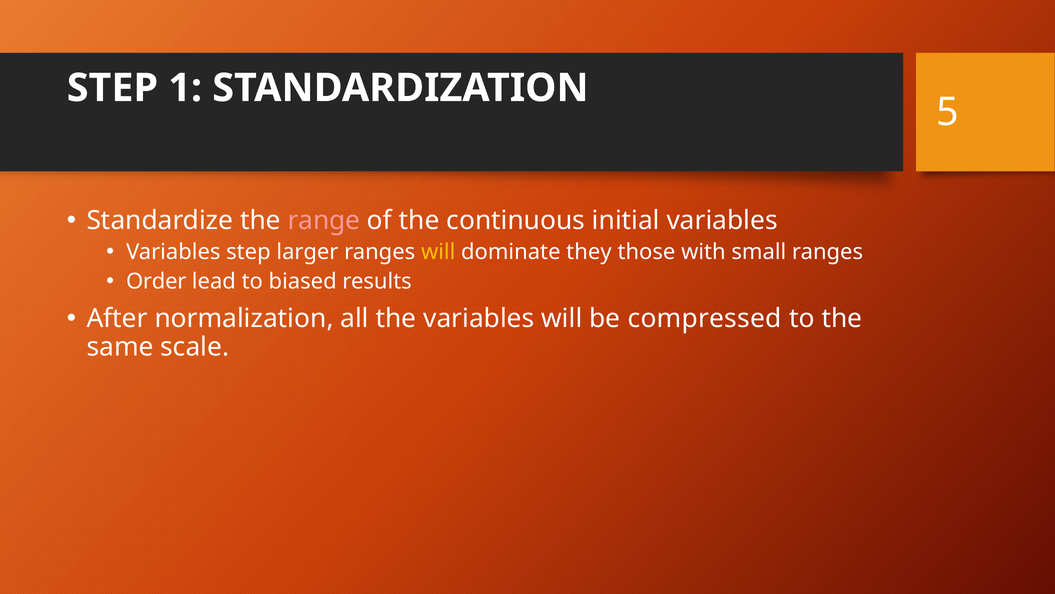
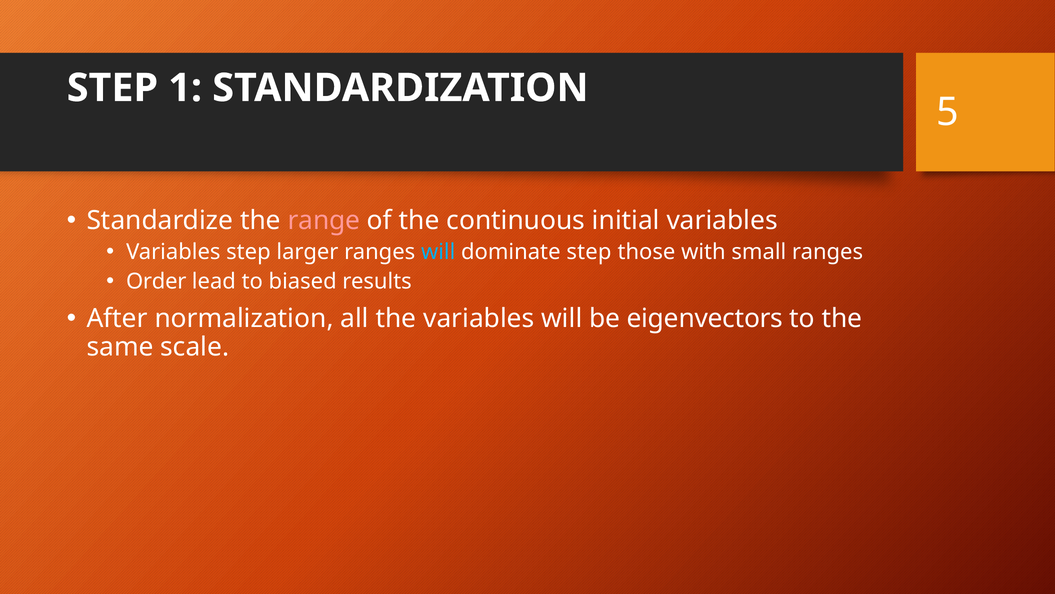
will at (438, 252) colour: yellow -> light blue
dominate they: they -> step
compressed: compressed -> eigenvectors
